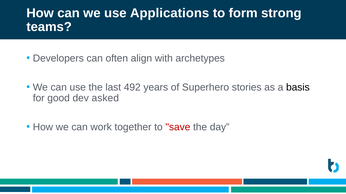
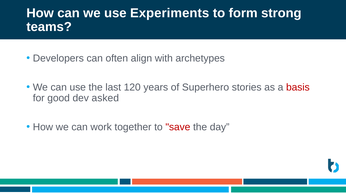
Applications: Applications -> Experiments
492: 492 -> 120
basis colour: black -> red
